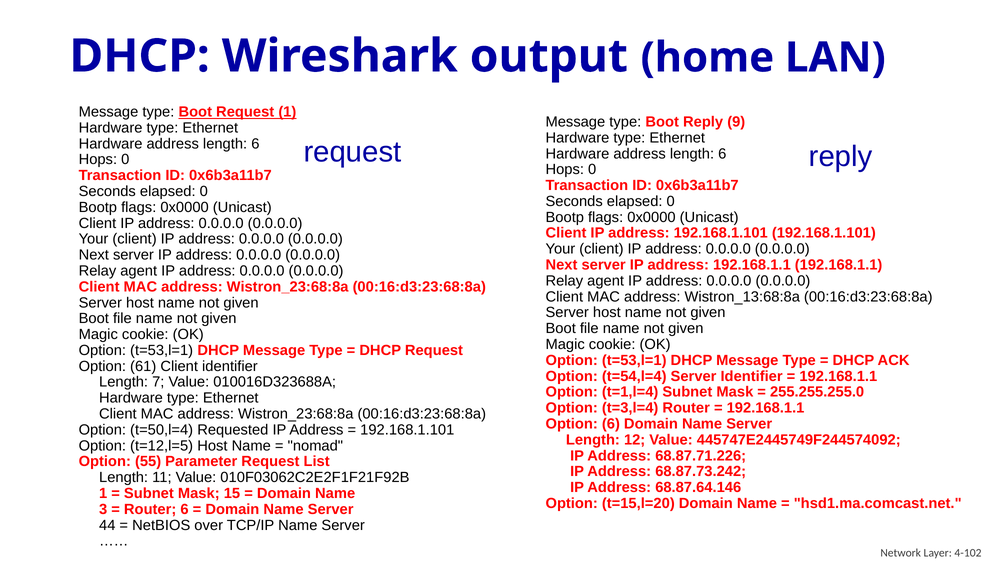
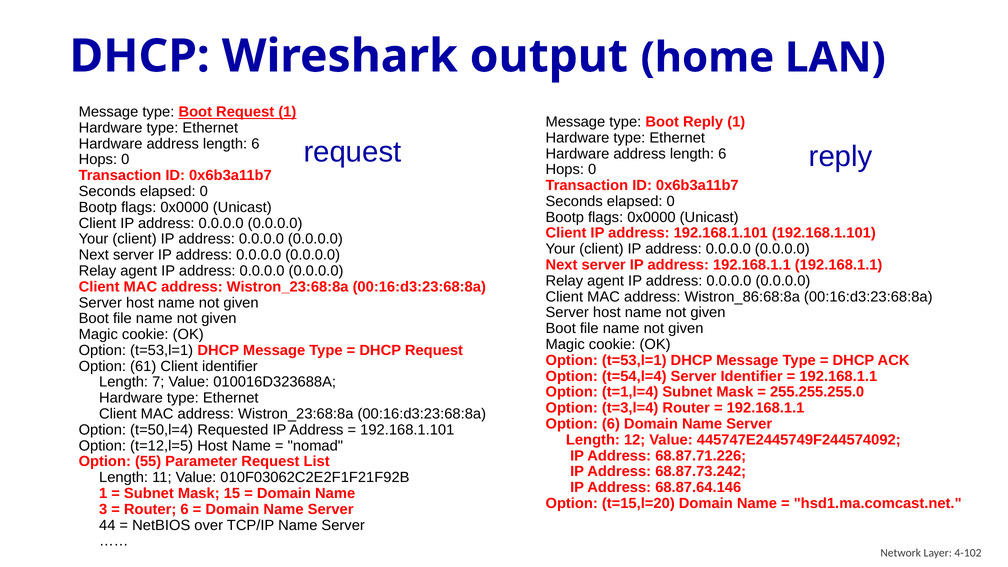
Reply 9: 9 -> 1
Wistron_13:68:8a: Wistron_13:68:8a -> Wistron_86:68:8a
